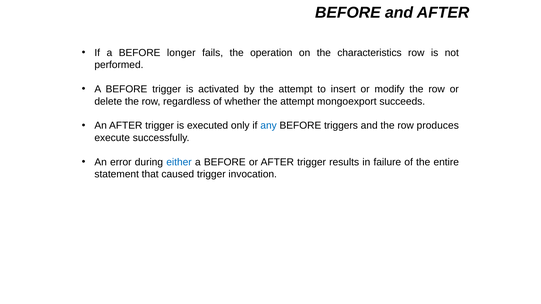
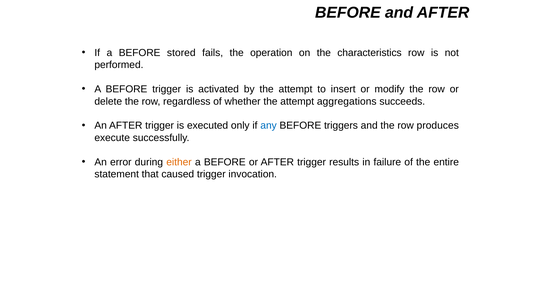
longer: longer -> stored
mongoexport: mongoexport -> aggregations
either colour: blue -> orange
